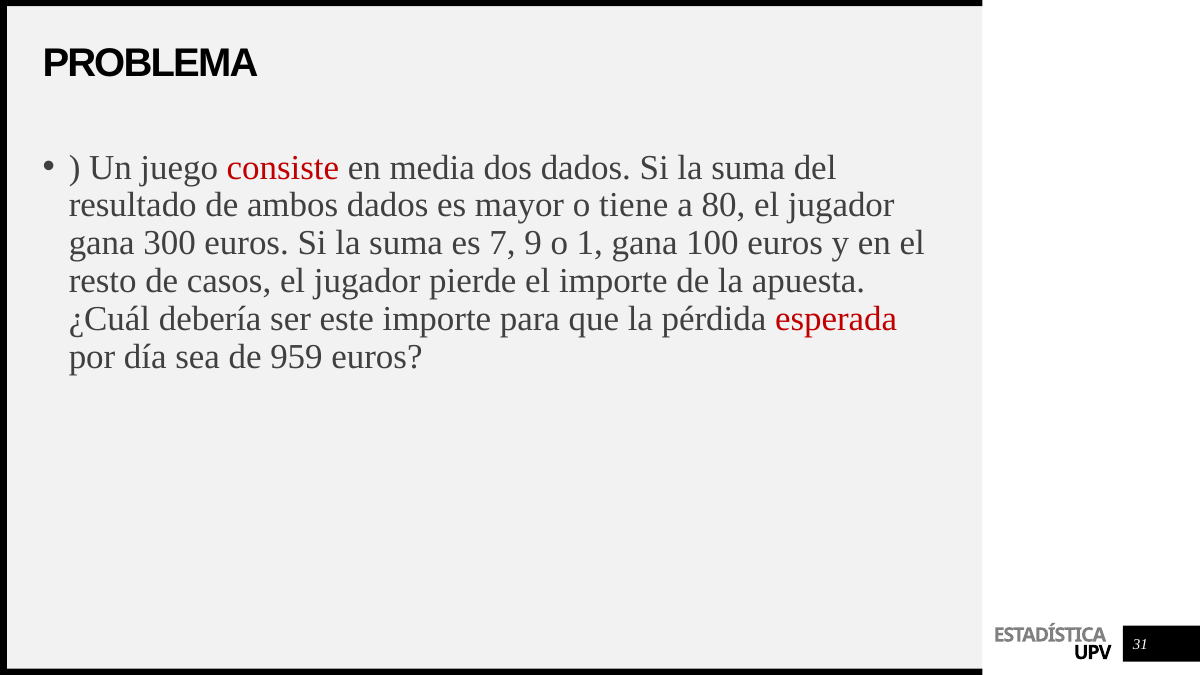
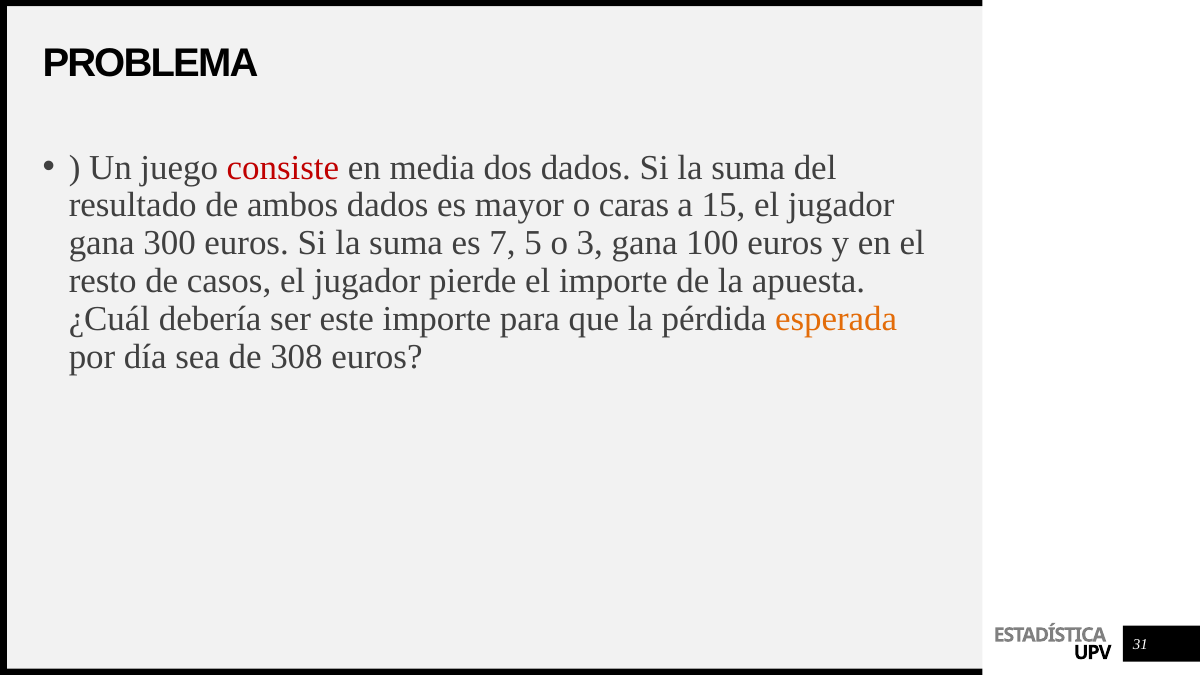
tiene: tiene -> caras
80: 80 -> 15
9: 9 -> 5
1: 1 -> 3
esperada colour: red -> orange
959: 959 -> 308
